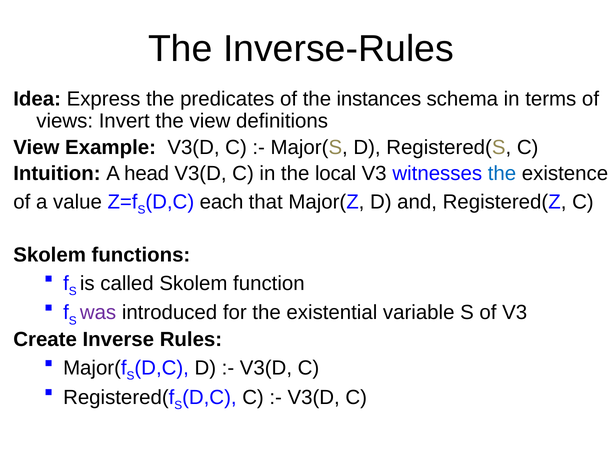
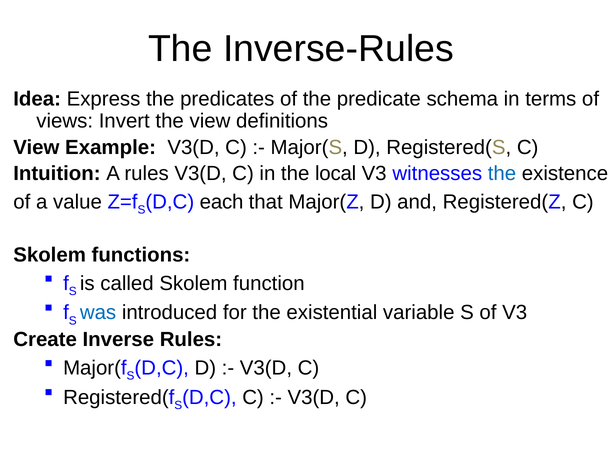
instances: instances -> predicate
A head: head -> rules
was colour: purple -> blue
